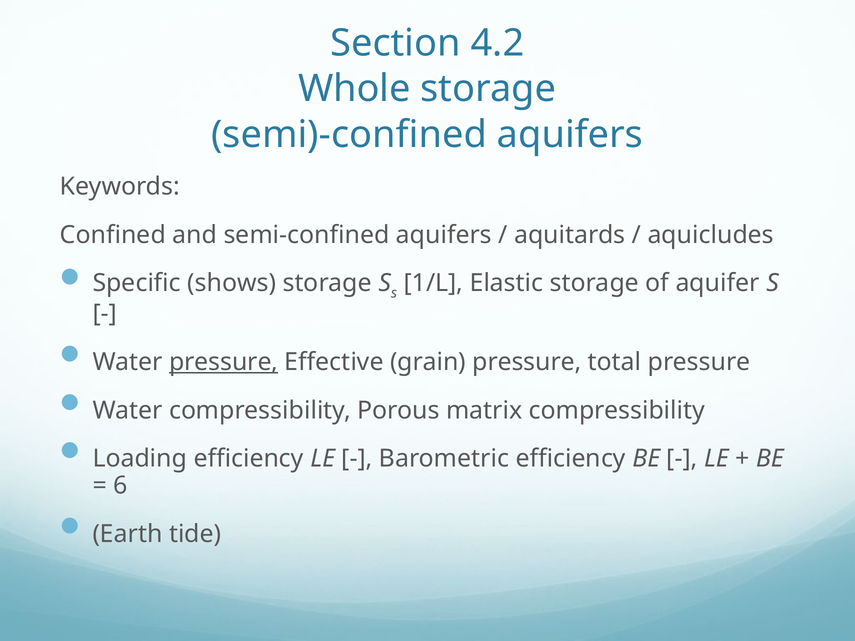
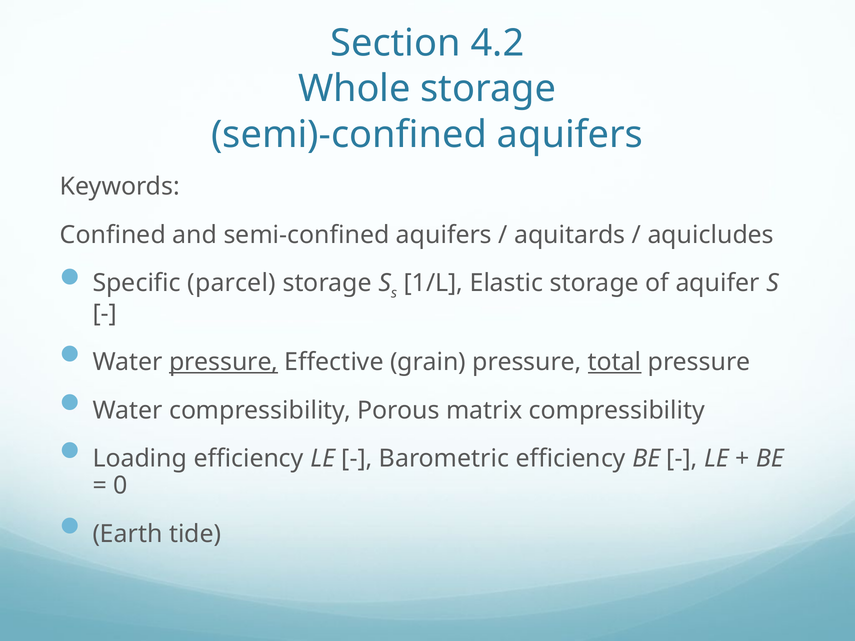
shows: shows -> parcel
total underline: none -> present
6: 6 -> 0
